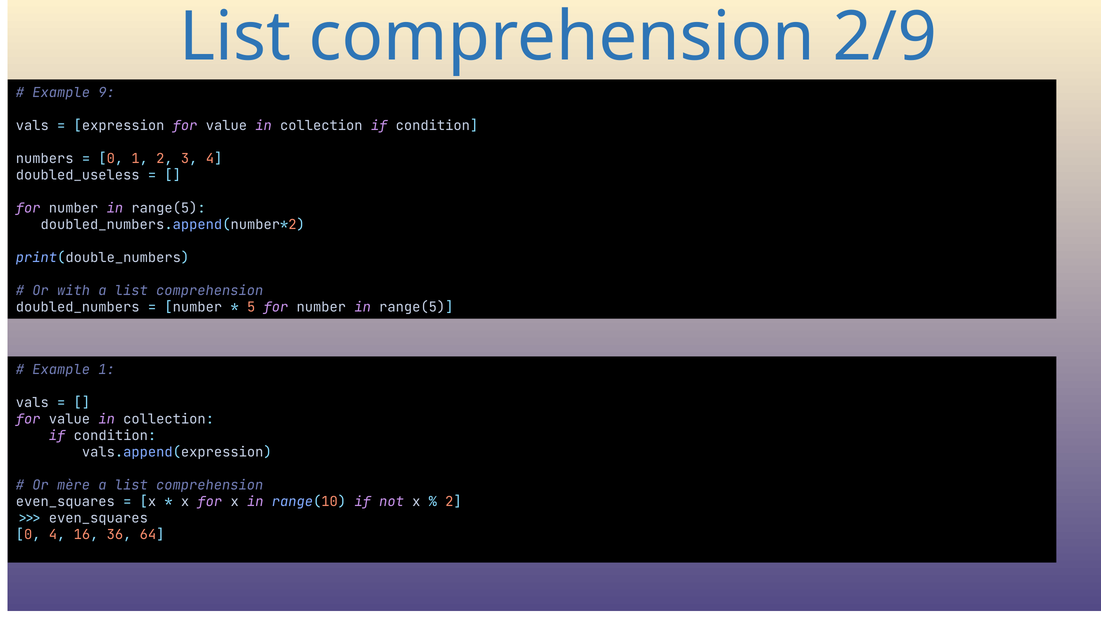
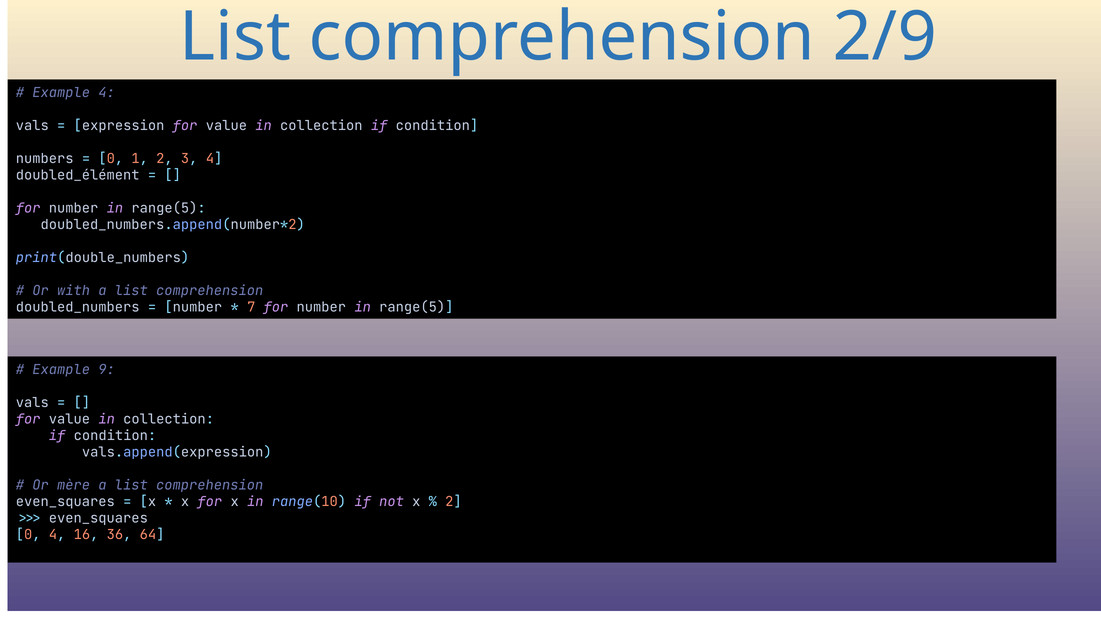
Example 9: 9 -> 4
doubled_useless: doubled_useless -> doubled_élément
5: 5 -> 7
Example 1: 1 -> 9
